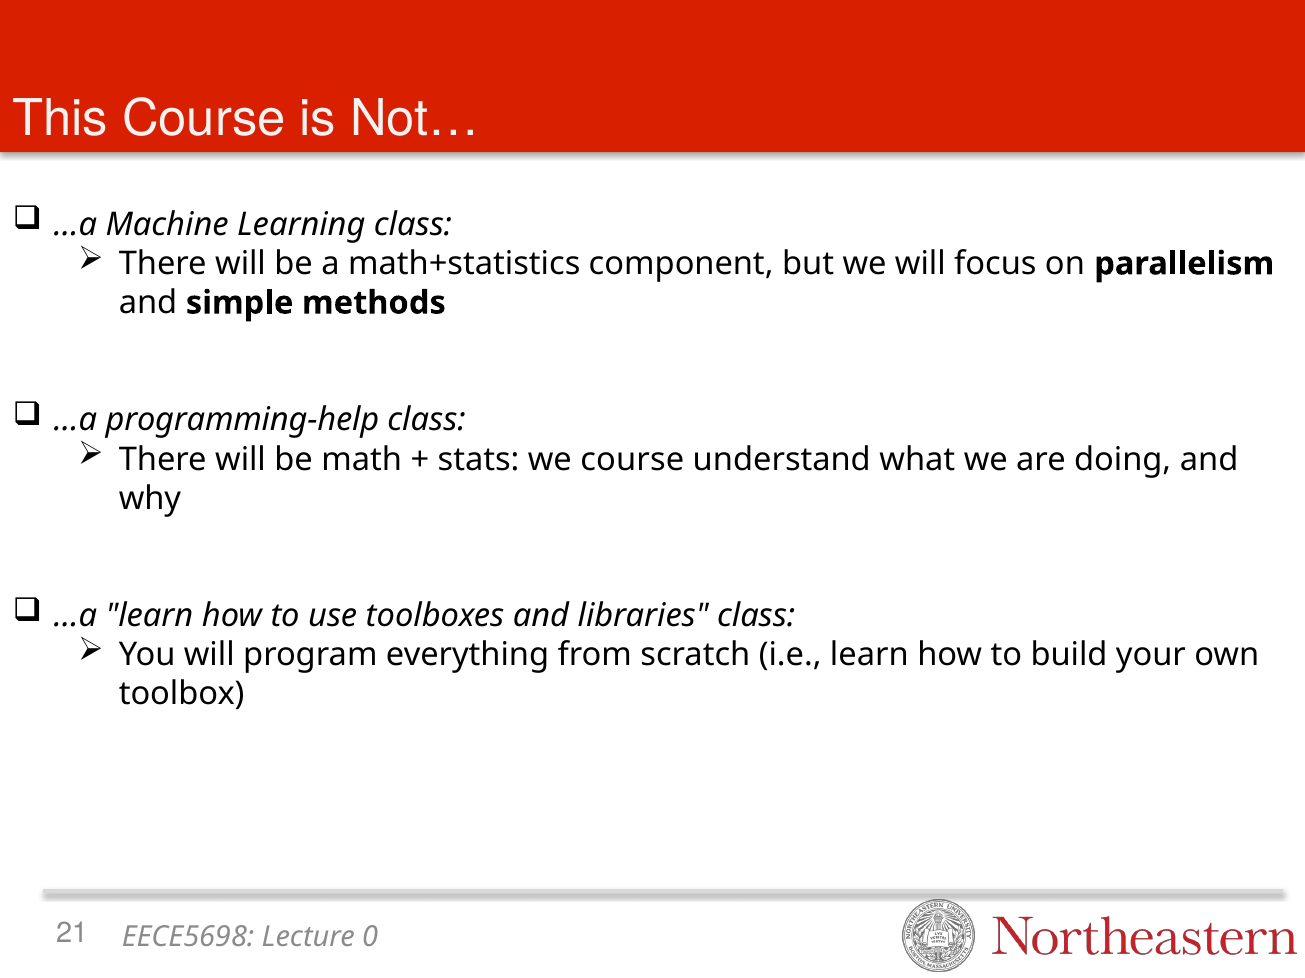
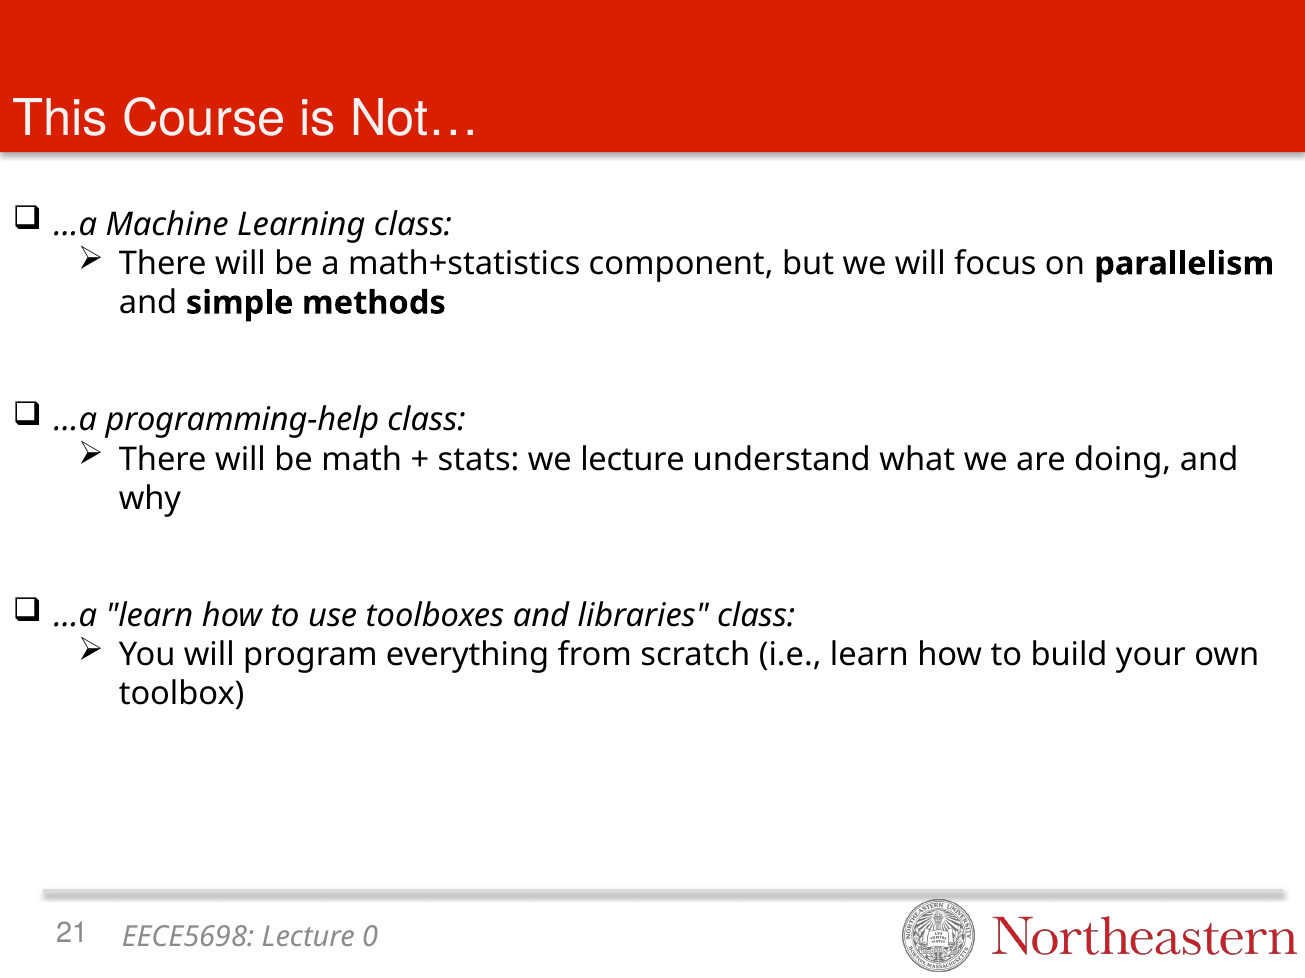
we course: course -> lecture
